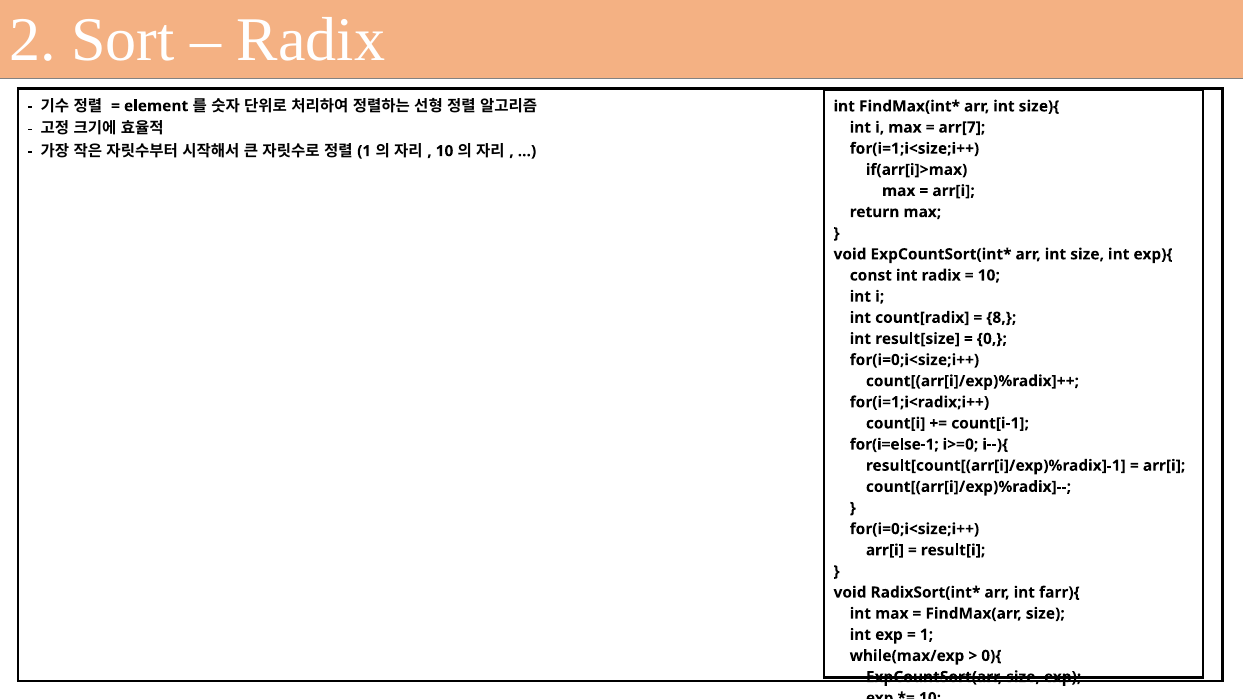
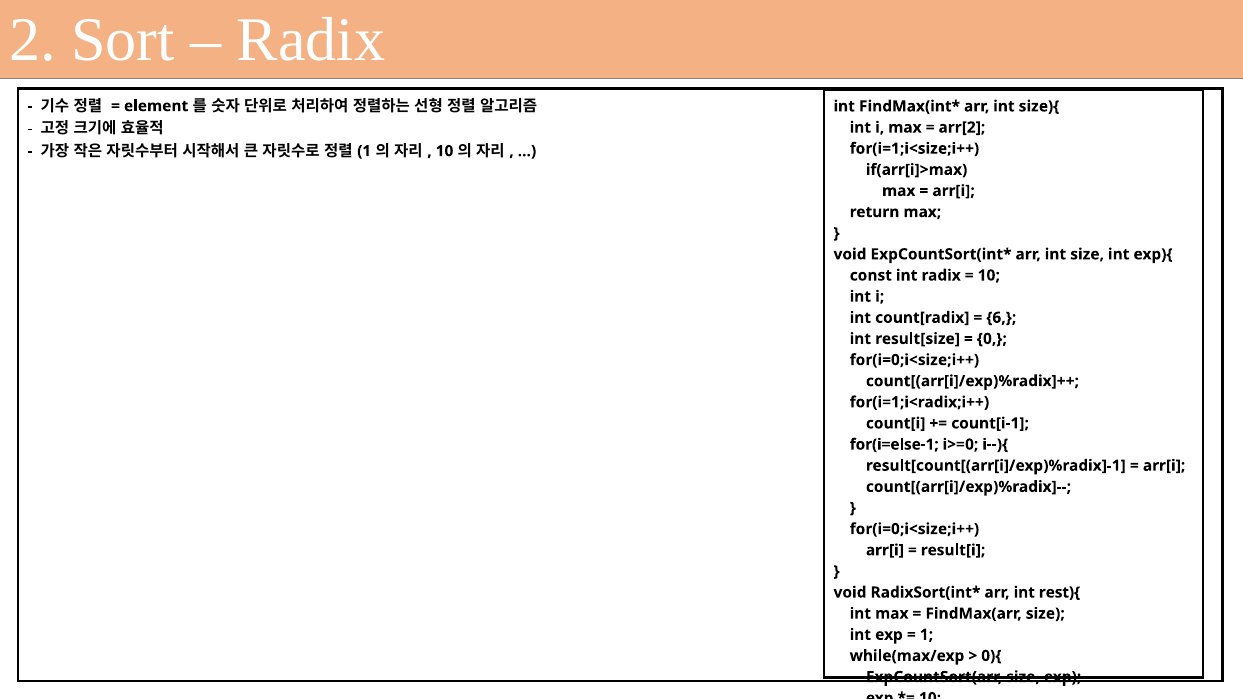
arr[7: arr[7 -> arr[2
8: 8 -> 6
farr){: farr){ -> rest){
